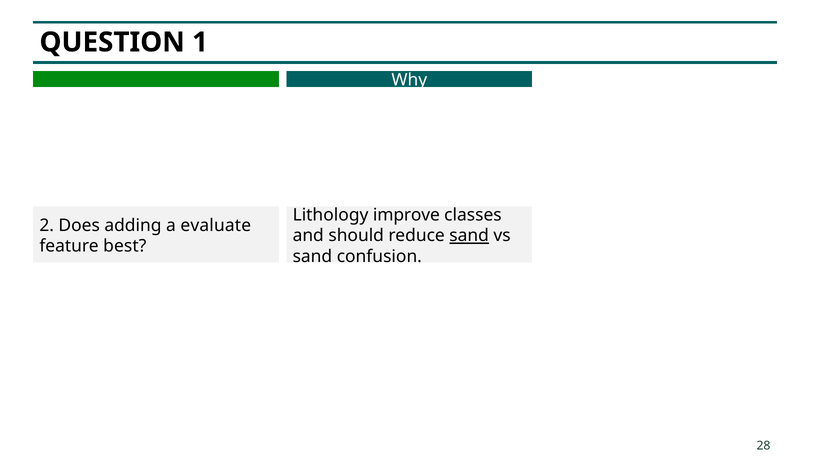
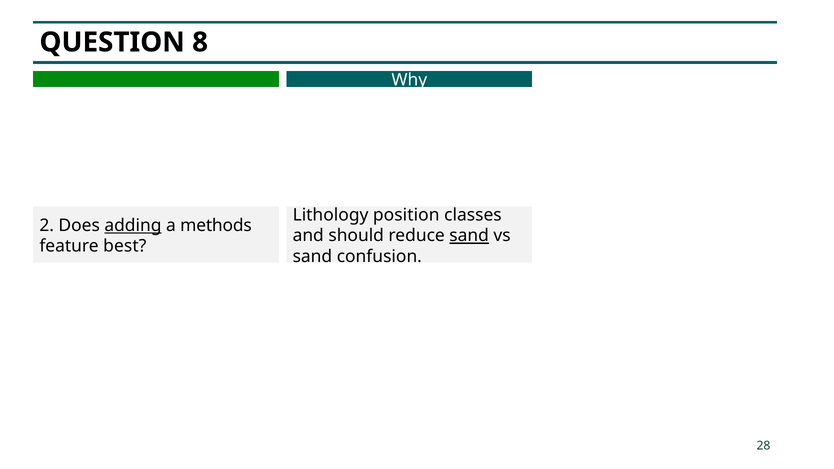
1: 1 -> 8
improve: improve -> position
adding underline: none -> present
evaluate: evaluate -> methods
